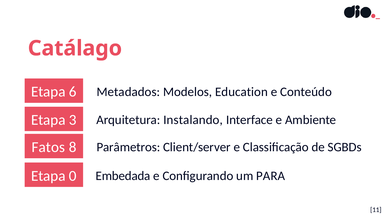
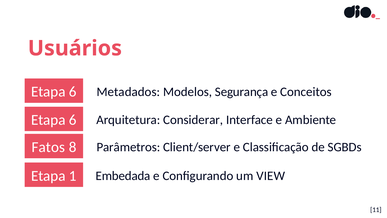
Catálago: Catálago -> Usuários
Education: Education -> Segurança
Conteúdo: Conteúdo -> Conceitos
3 at (73, 120): 3 -> 6
Instalando: Instalando -> Considerar
0: 0 -> 1
PARA: PARA -> VIEW
